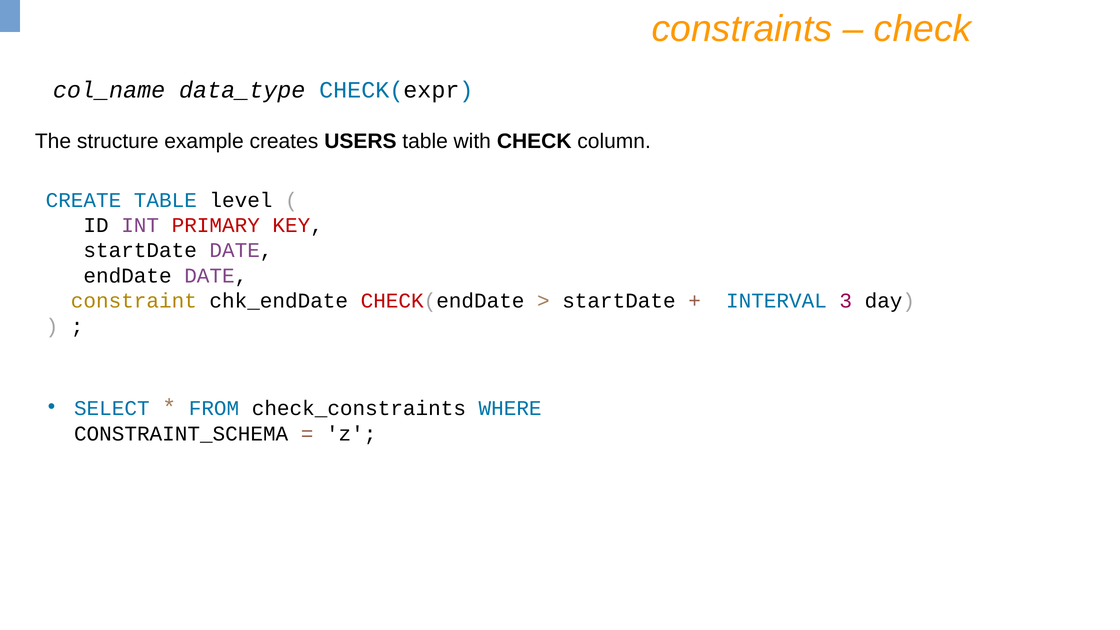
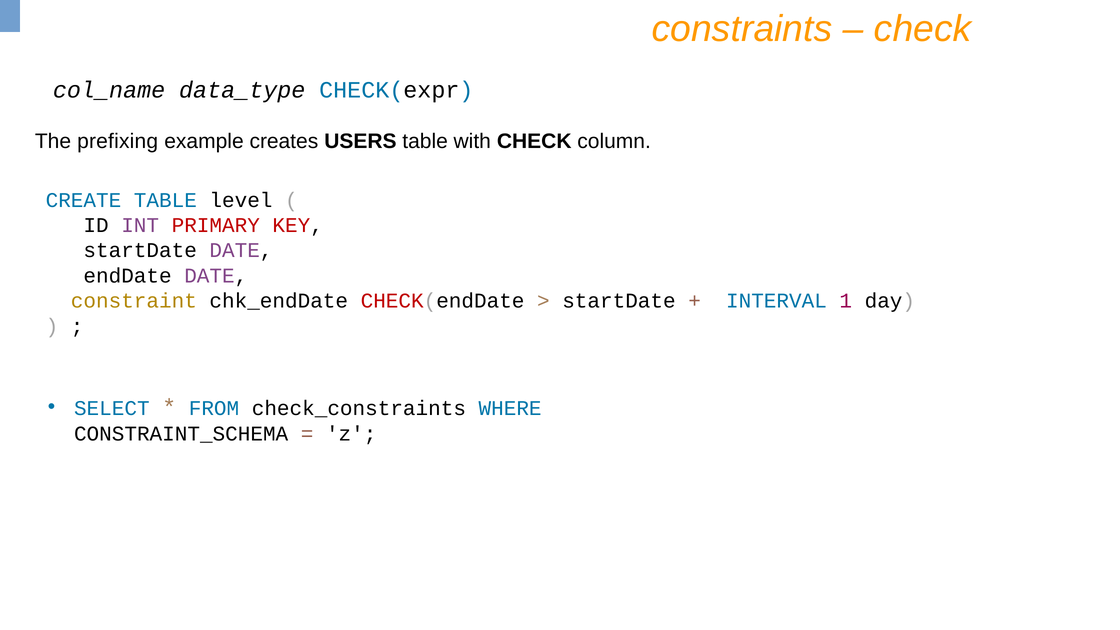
structure: structure -> prefixing
3: 3 -> 1
